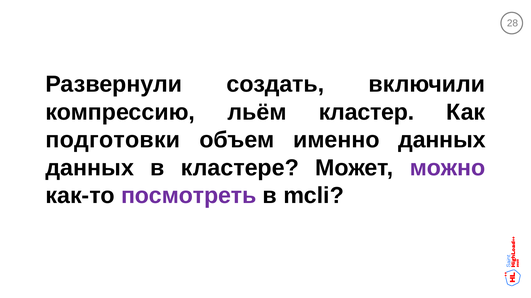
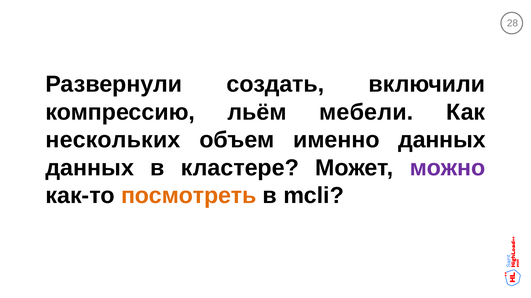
кластер: кластер -> мебели
подготовки: подготовки -> нескольких
посмотреть colour: purple -> orange
